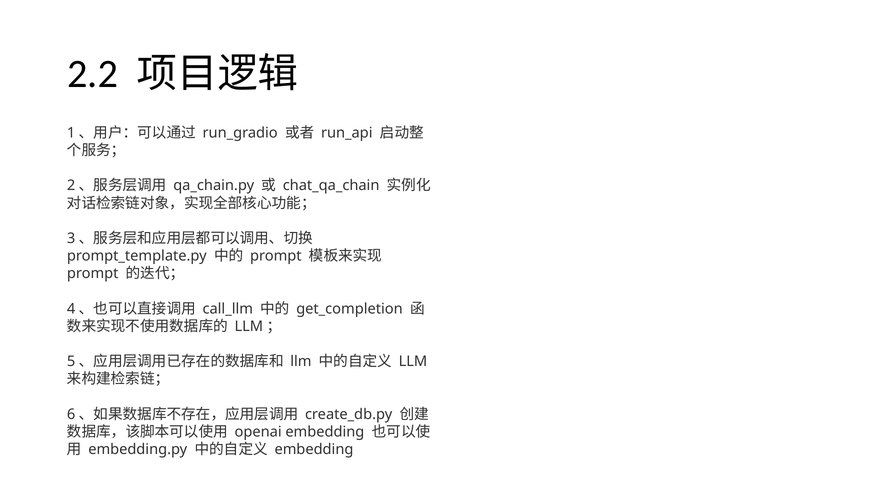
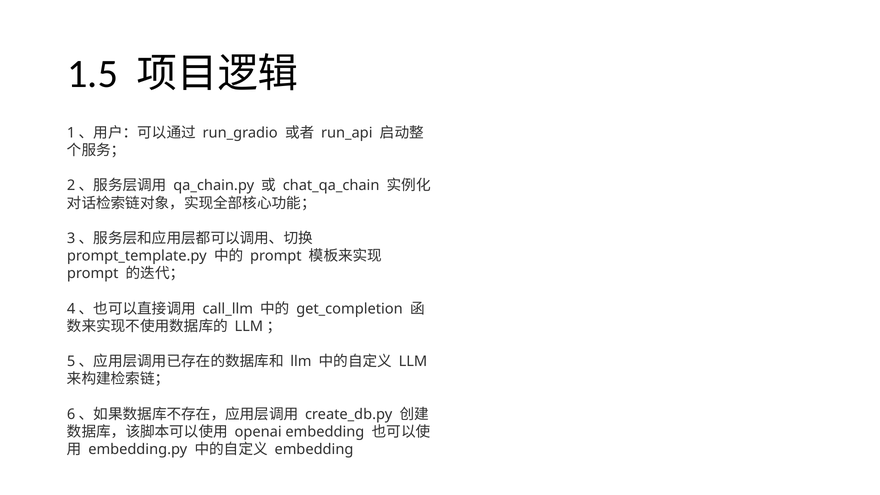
2.2: 2.2 -> 1.5
